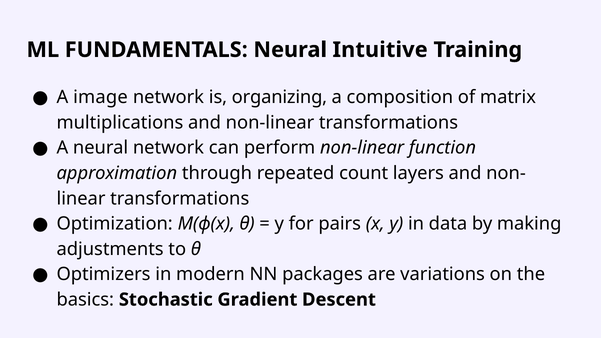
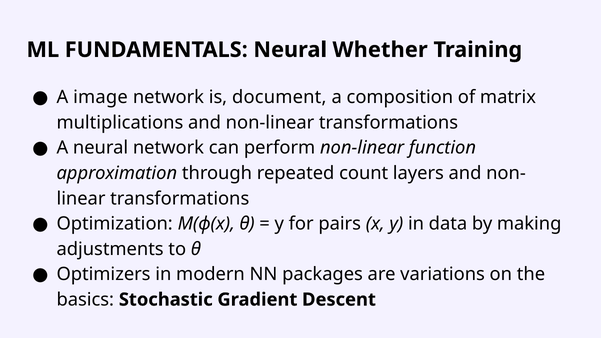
Intuitive: Intuitive -> Whether
organizing: organizing -> document
